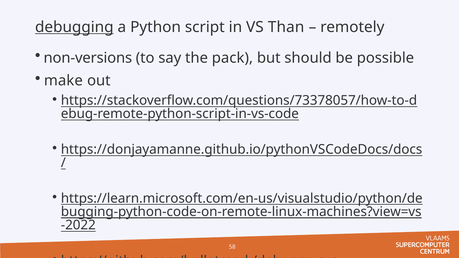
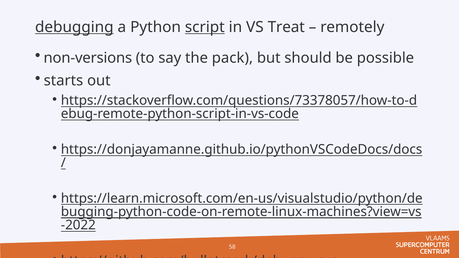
script underline: none -> present
Than: Than -> Treat
make: make -> starts
